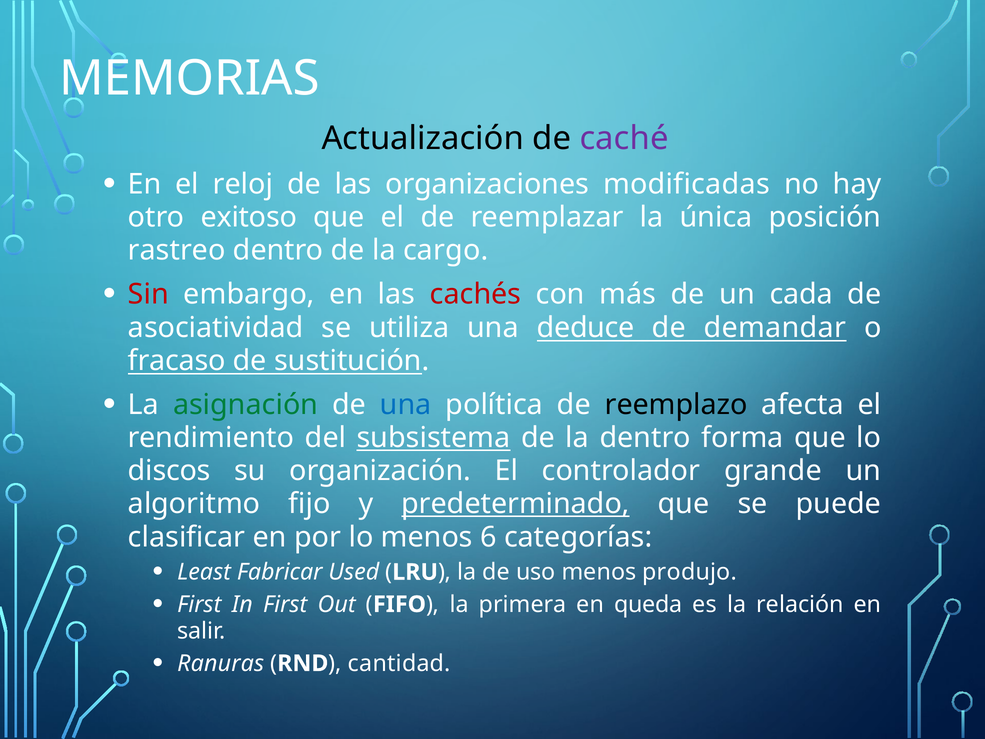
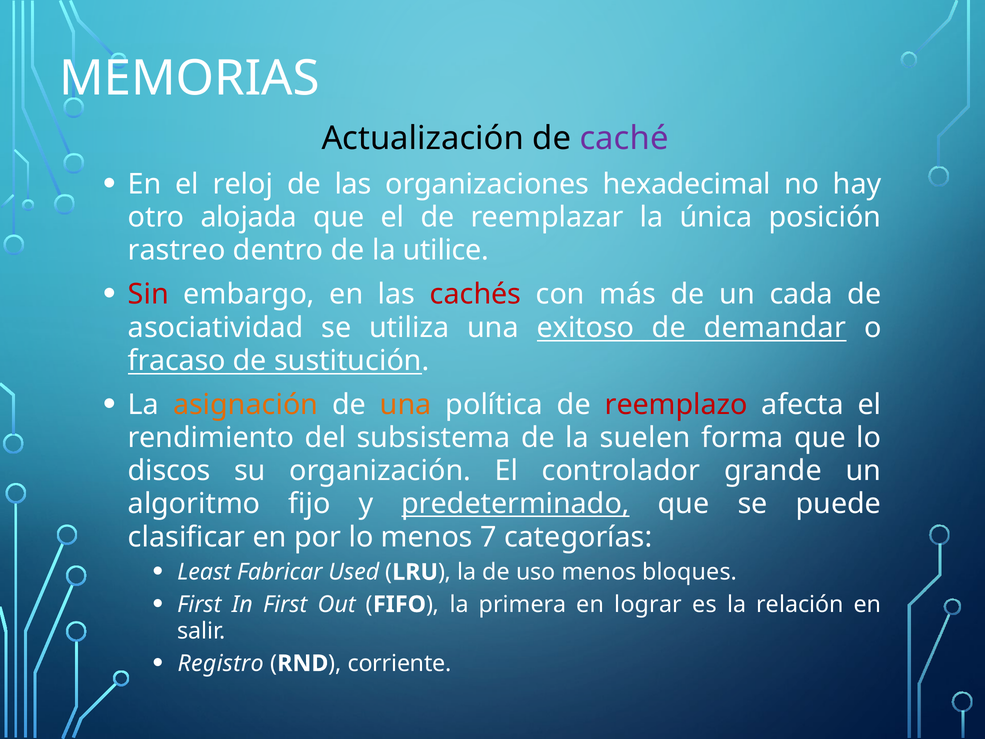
modificadas: modificadas -> hexadecimal
exitoso: exitoso -> alojada
cargo: cargo -> utilice
deduce: deduce -> exitoso
asignación colour: green -> orange
una at (406, 405) colour: blue -> orange
reemplazo colour: black -> red
subsistema underline: present -> none
la dentro: dentro -> suelen
6: 6 -> 7
produjo: produjo -> bloques
queda: queda -> lograr
Ranuras: Ranuras -> Registro
cantidad: cantidad -> corriente
